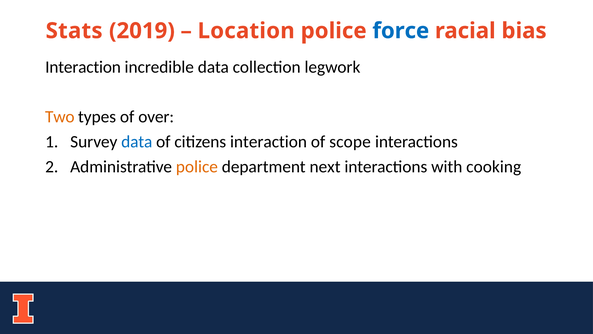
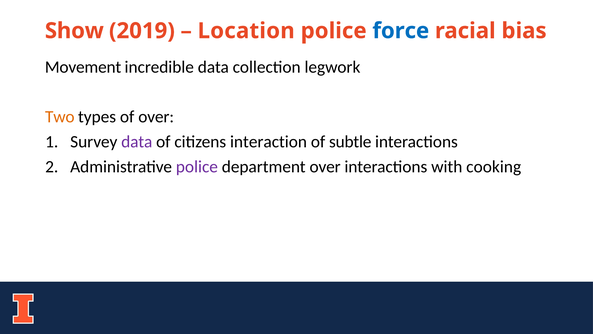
Stats: Stats -> Show
Interaction at (83, 67): Interaction -> Movement
data at (137, 142) colour: blue -> purple
scope: scope -> subtle
police at (197, 167) colour: orange -> purple
department next: next -> over
